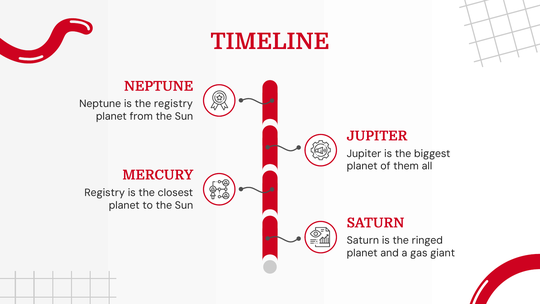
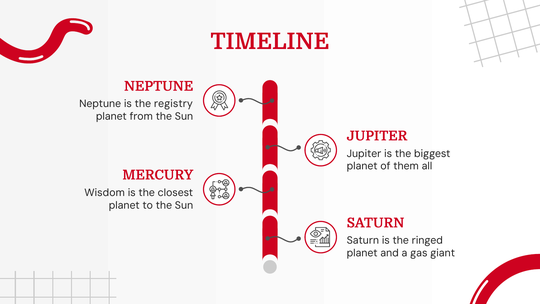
Registry at (105, 192): Registry -> Wisdom
